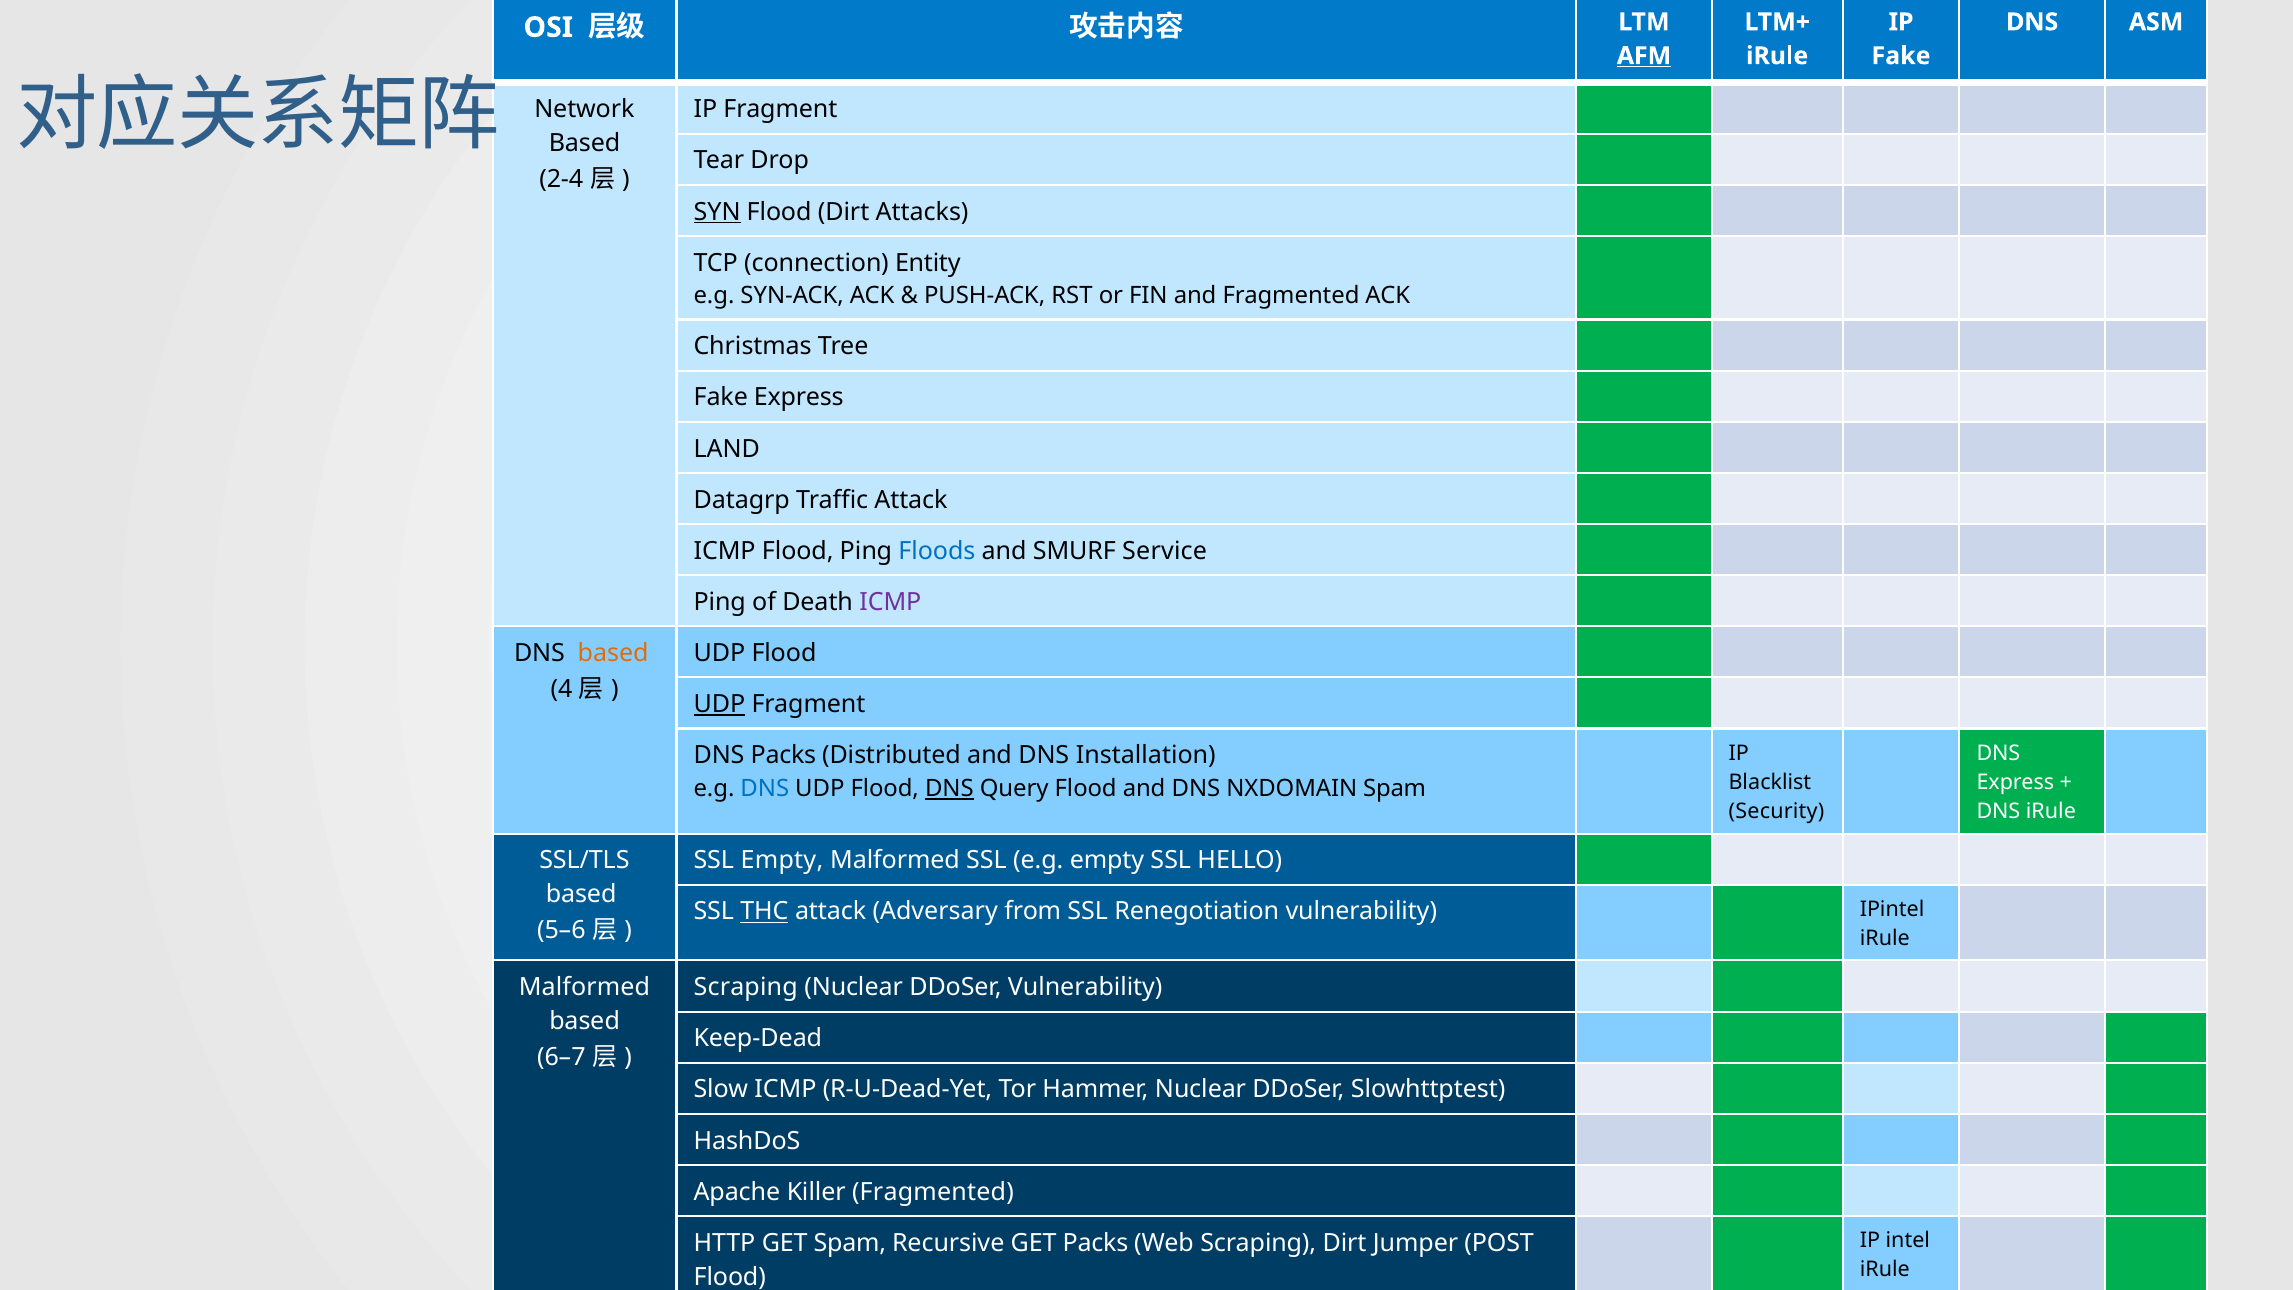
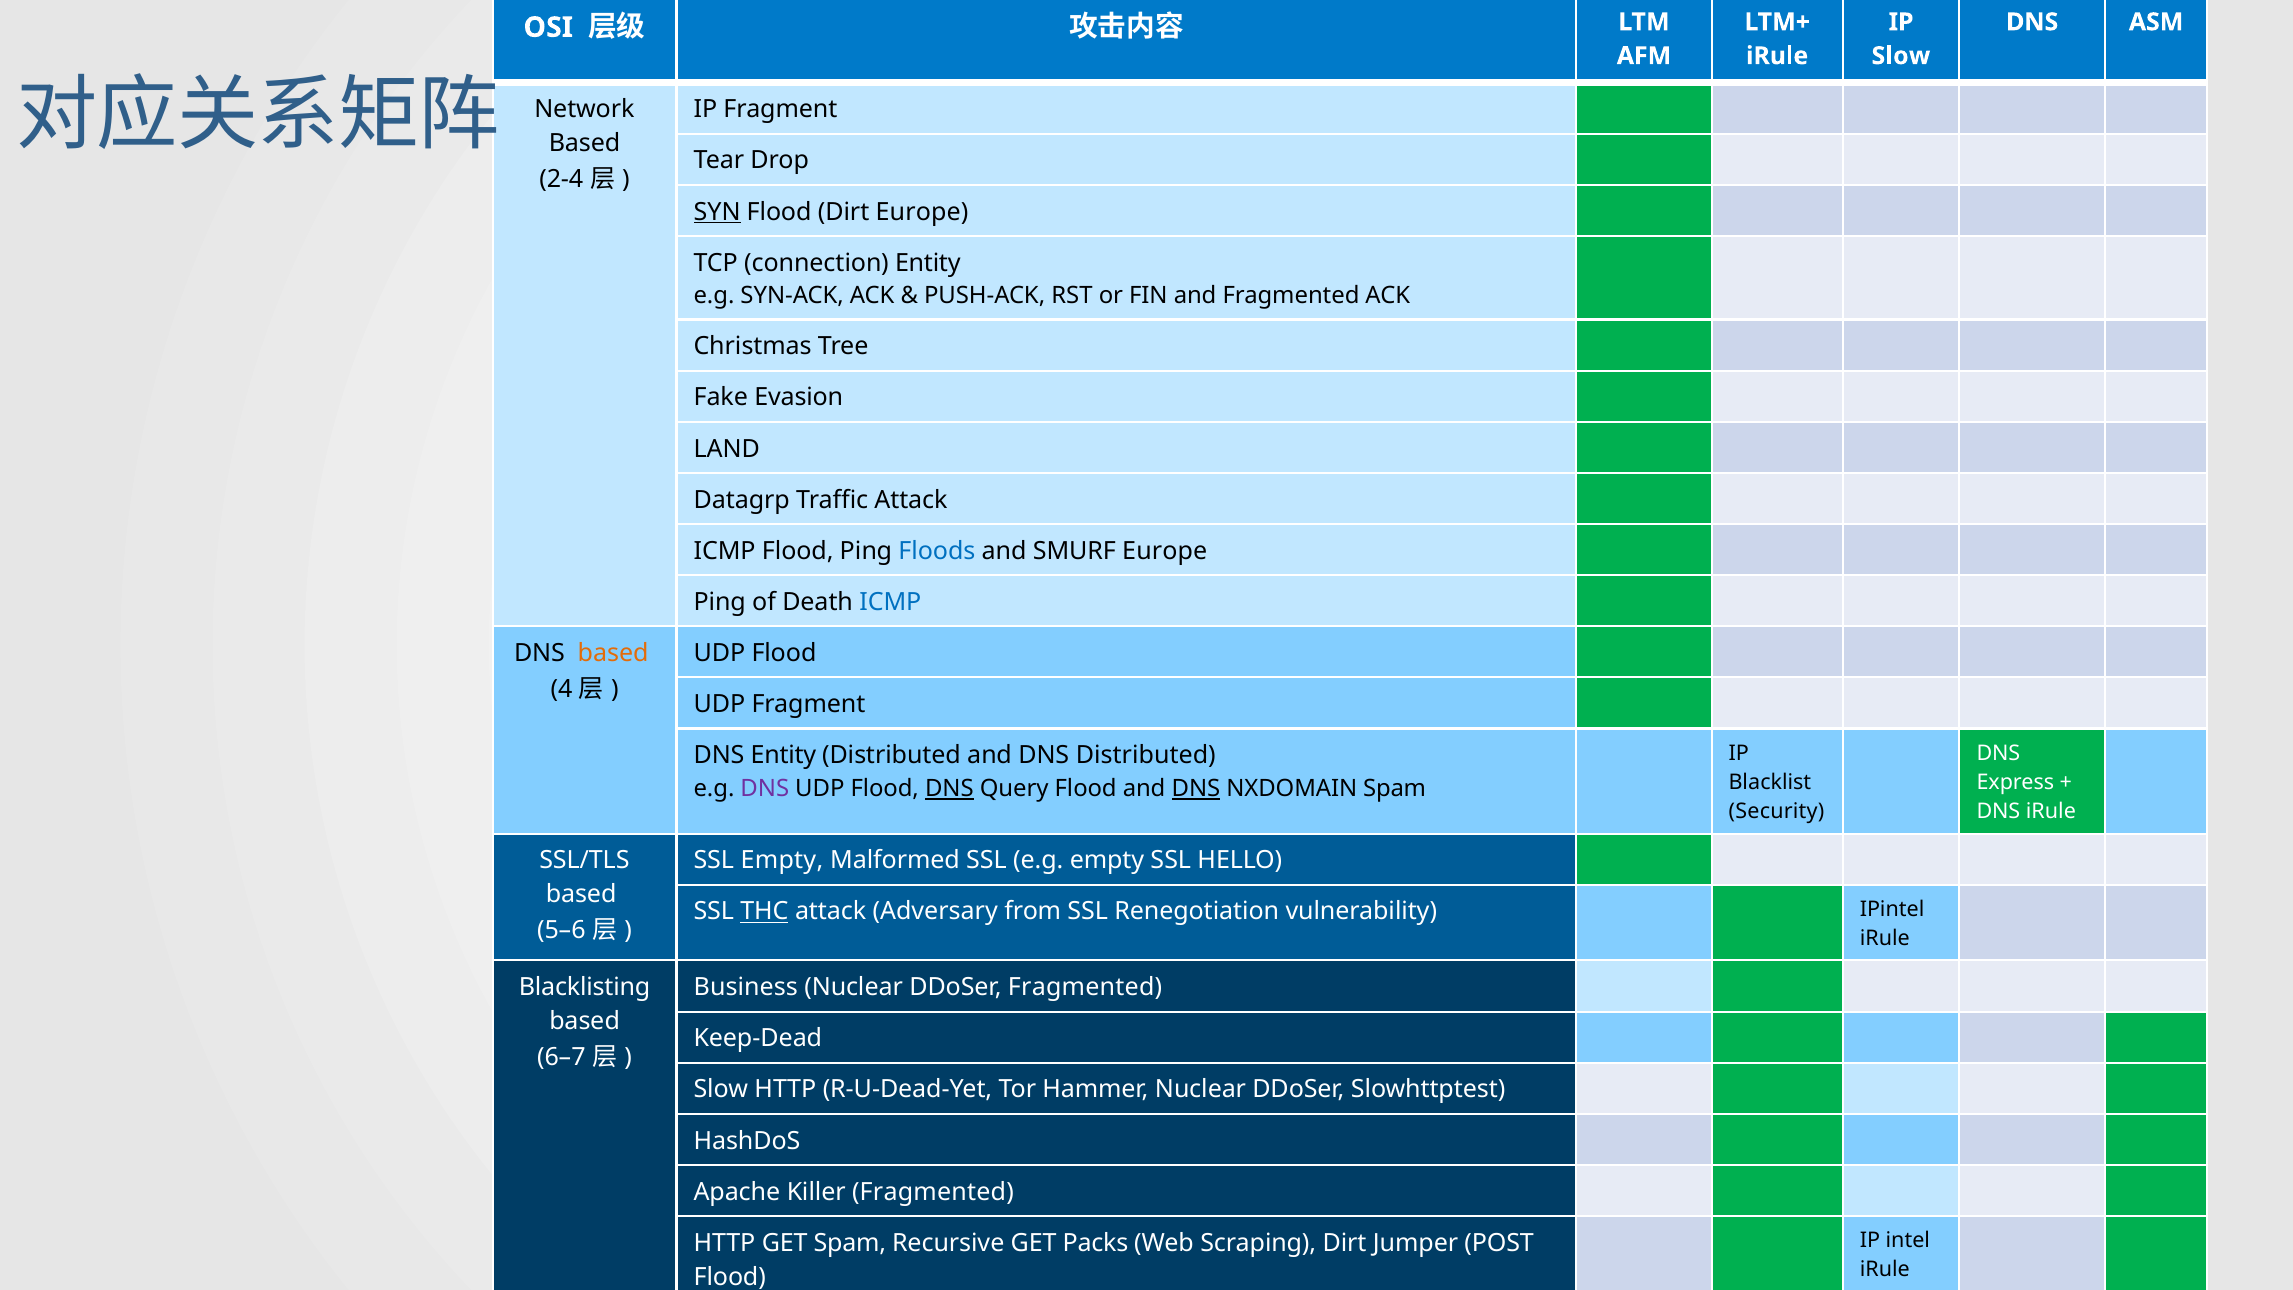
AFM underline: present -> none
Fake at (1901, 56): Fake -> Slow
Dirt Attacks: Attacks -> Europe
Fake Express: Express -> Evasion
SMURF Service: Service -> Europe
ICMP at (890, 602) colour: purple -> blue
UDP at (720, 704) underline: present -> none
DNS Packs: Packs -> Entity
DNS Installation: Installation -> Distributed
DNS at (765, 789) colour: blue -> purple
DNS at (1196, 789) underline: none -> present
Malformed at (584, 988): Malformed -> Blacklisting
Scraping at (746, 988): Scraping -> Business
DDoSer Vulnerability: Vulnerability -> Fragmented
Slow ICMP: ICMP -> HTTP
